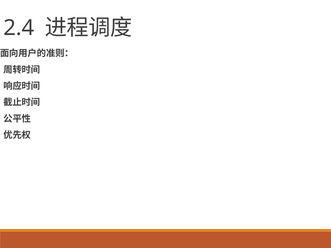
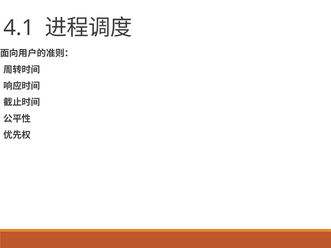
2.4: 2.4 -> 4.1
